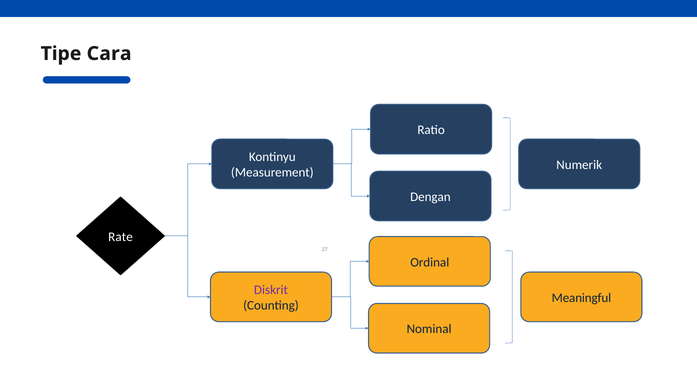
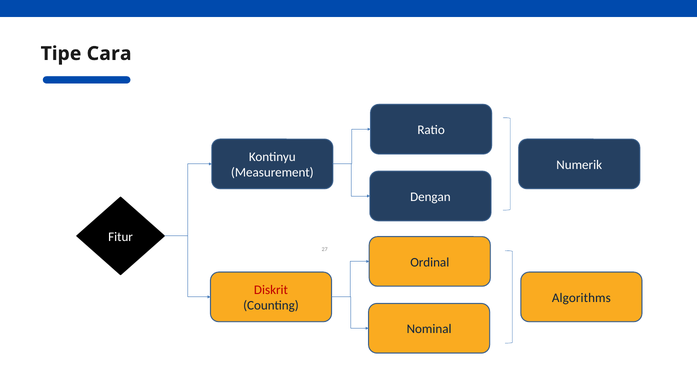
Rate: Rate -> Fitur
Diskrit colour: purple -> red
Meaningful: Meaningful -> Algorithms
